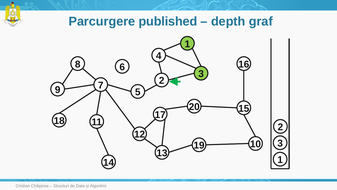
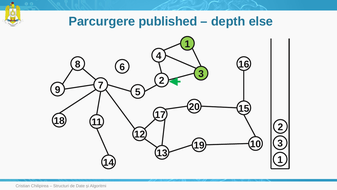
graf: graf -> else
